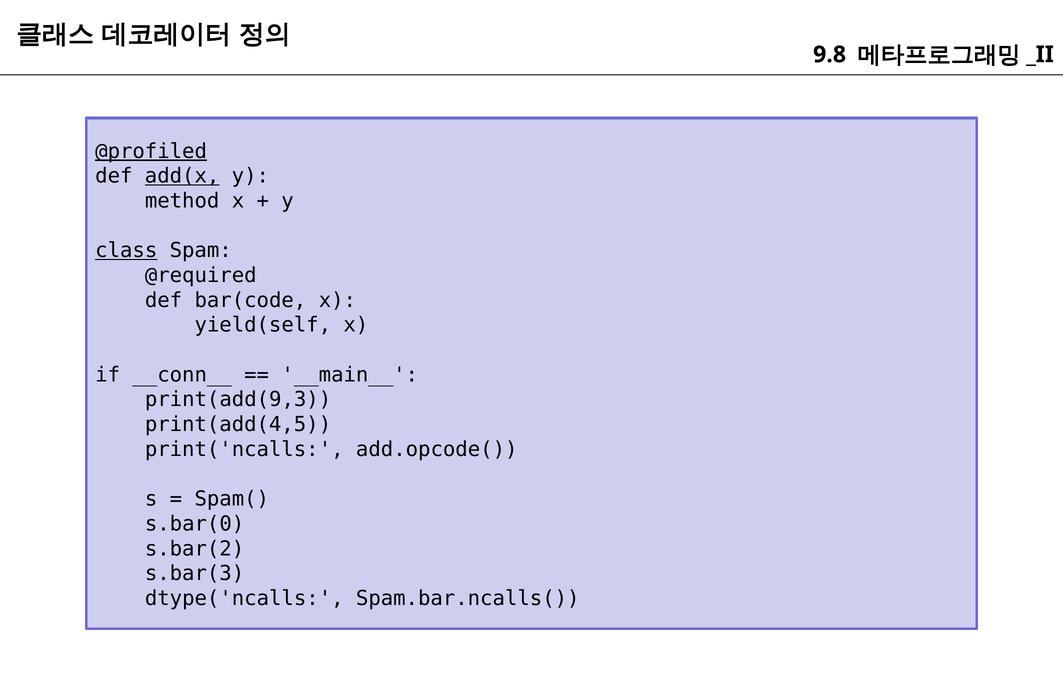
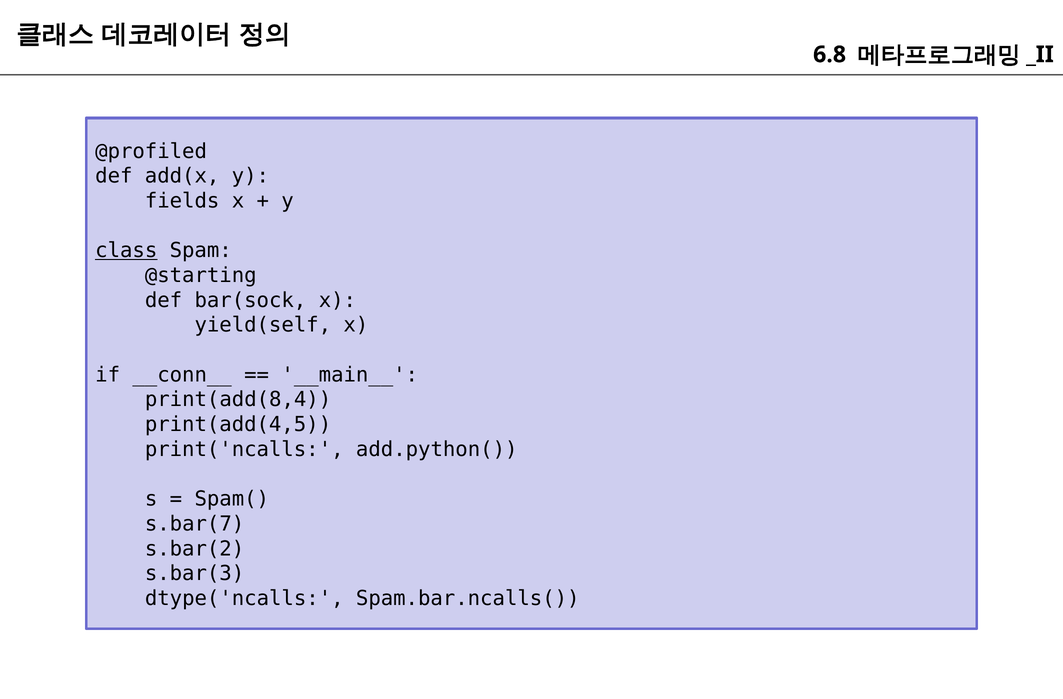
9.8: 9.8 -> 6.8
@profiled underline: present -> none
add(x underline: present -> none
method: method -> fields
@required: @required -> @starting
bar(code: bar(code -> bar(sock
print(add(9,3: print(add(9,3 -> print(add(8,4
add.opcode(: add.opcode( -> add.python(
s.bar(0: s.bar(0 -> s.bar(7
